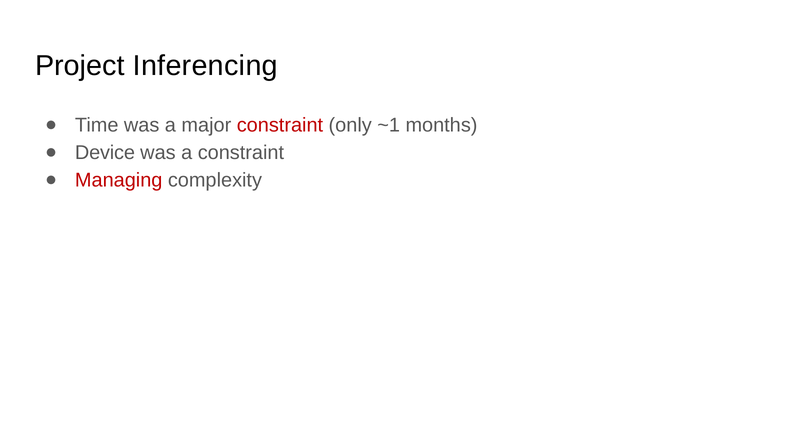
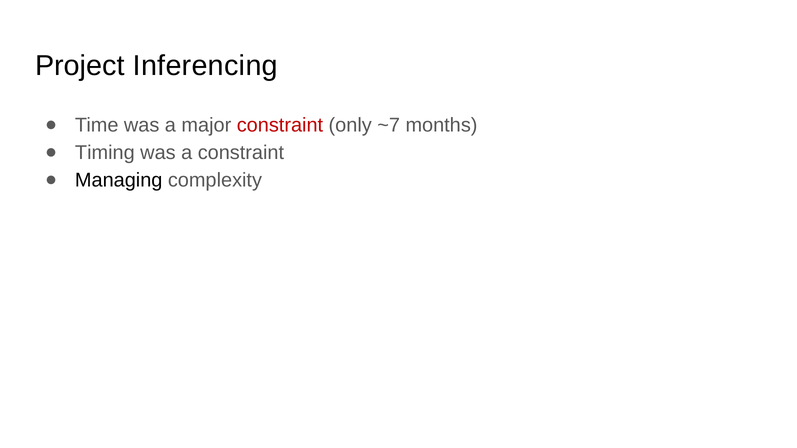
~1: ~1 -> ~7
Device: Device -> Timing
Managing colour: red -> black
